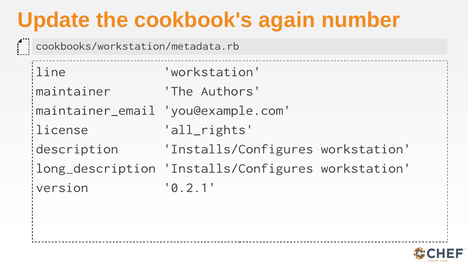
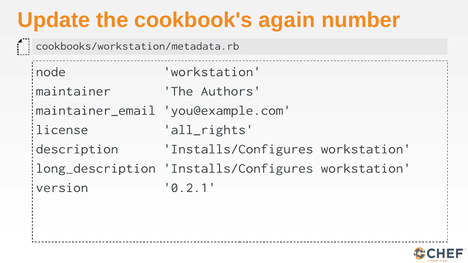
line: line -> node
